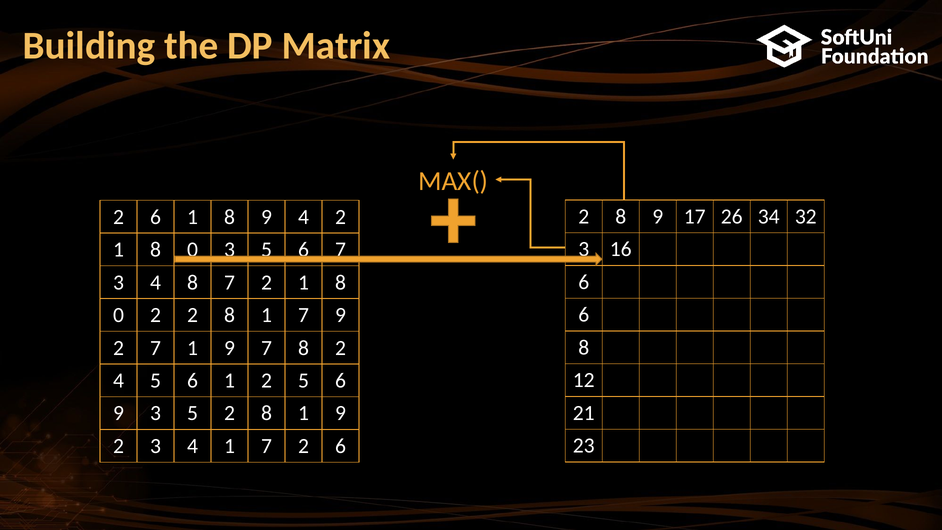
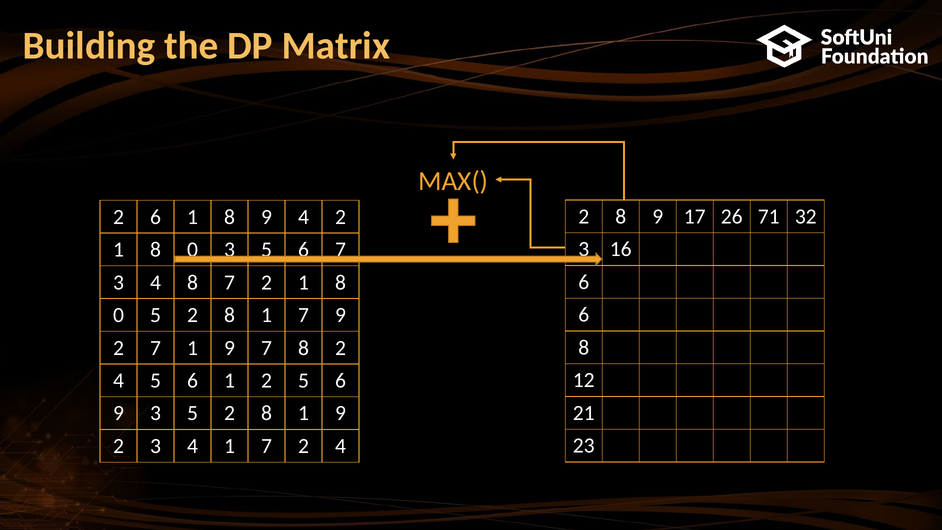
34: 34 -> 71
0 2: 2 -> 5
7 2 6: 6 -> 4
